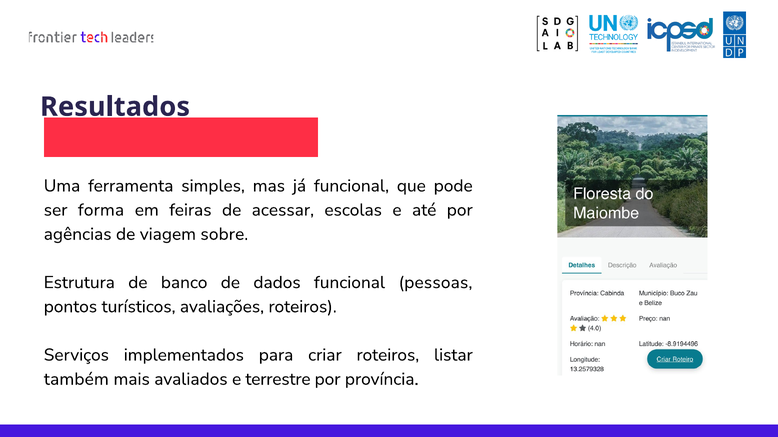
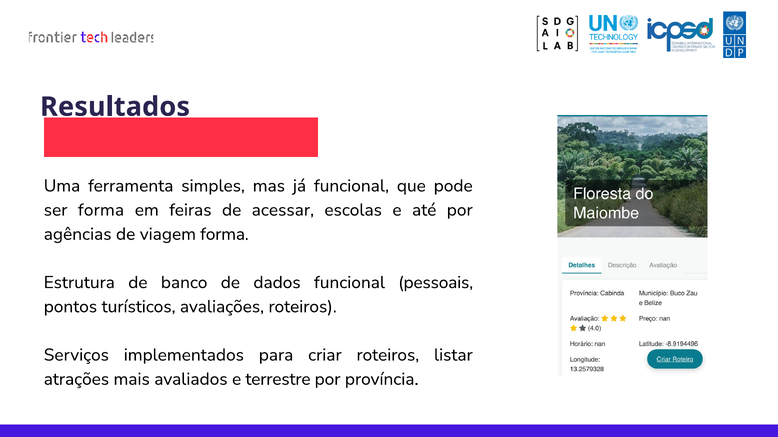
viagem sobre: sobre -> forma
pessoas: pessoas -> pessoais
também: também -> atrações
